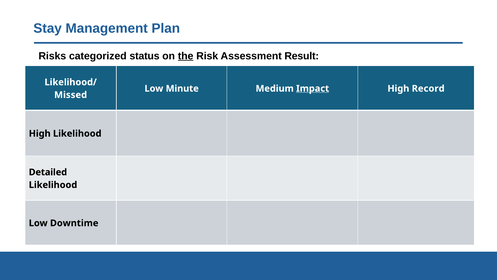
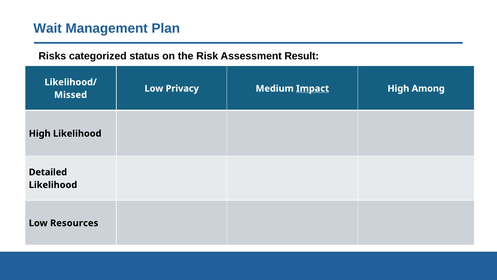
Stay: Stay -> Wait
the underline: present -> none
Minute: Minute -> Privacy
Record: Record -> Among
Downtime: Downtime -> Resources
